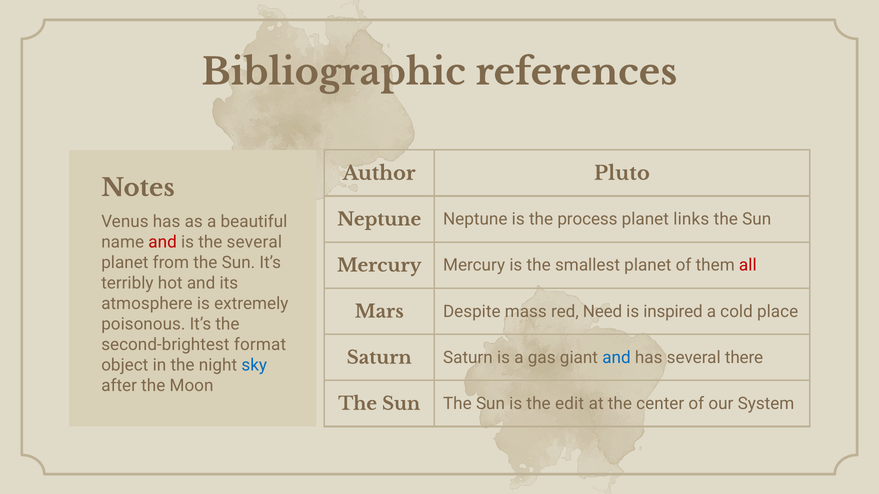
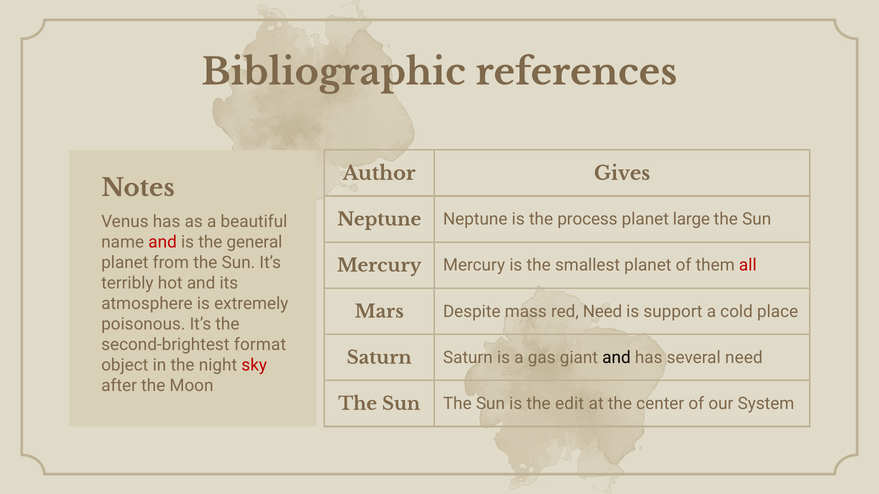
Pluto: Pluto -> Gives
links: links -> large
the several: several -> general
inspired: inspired -> support
and at (616, 358) colour: blue -> black
several there: there -> need
sky colour: blue -> red
